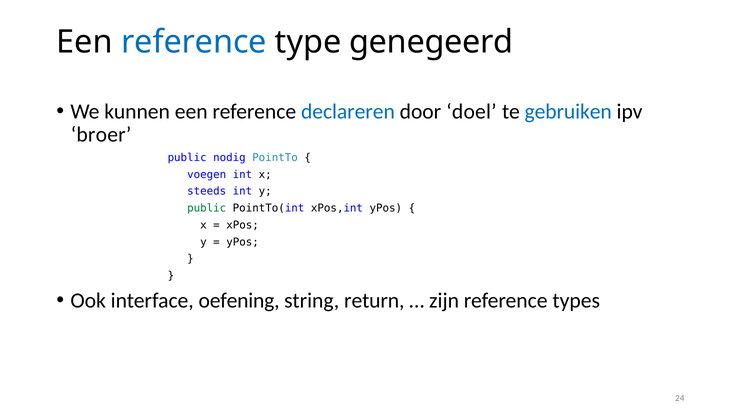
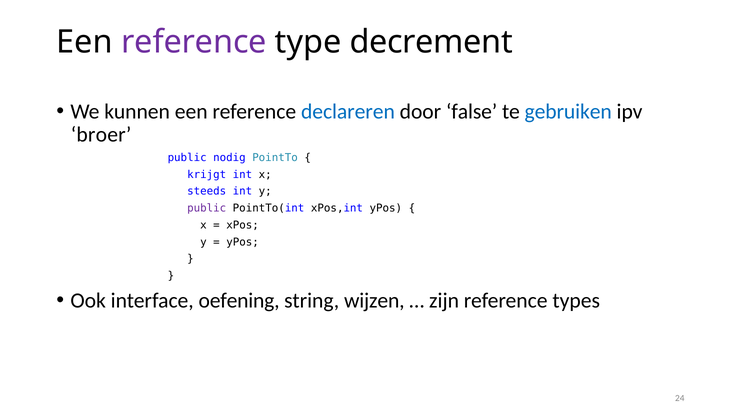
reference at (194, 42) colour: blue -> purple
genegeerd: genegeerd -> decrement
doel: doel -> false
voegen: voegen -> krijgt
public at (207, 208) colour: green -> purple
return: return -> wijzen
